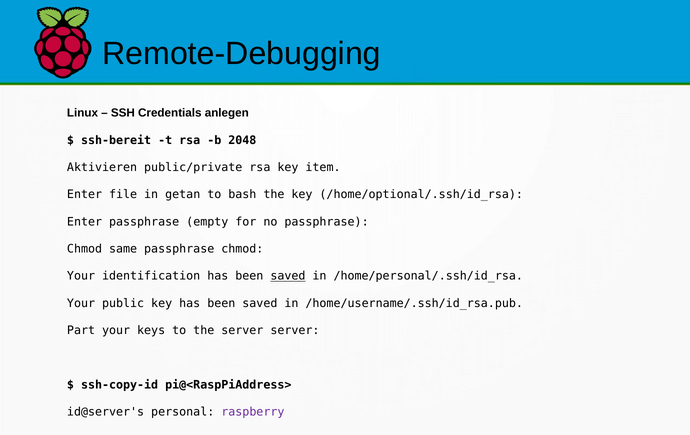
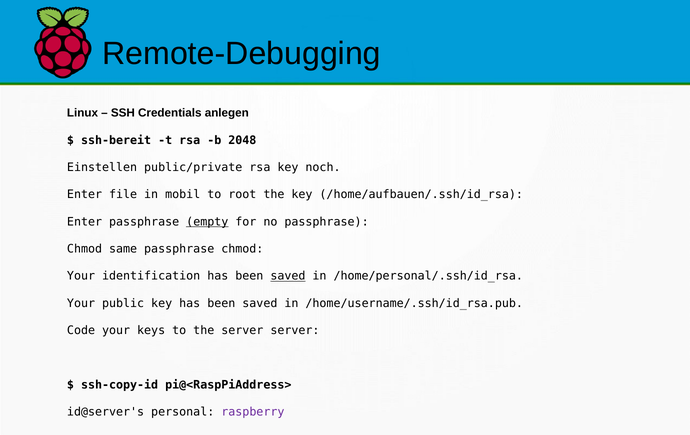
Aktivieren: Aktivieren -> Einstellen
item: item -> noch
getan: getan -> mobil
bash: bash -> root
/home/optional/.ssh/id_rsa: /home/optional/.ssh/id_rsa -> /home/aufbauen/.ssh/id_rsa
empty underline: none -> present
Part: Part -> Code
